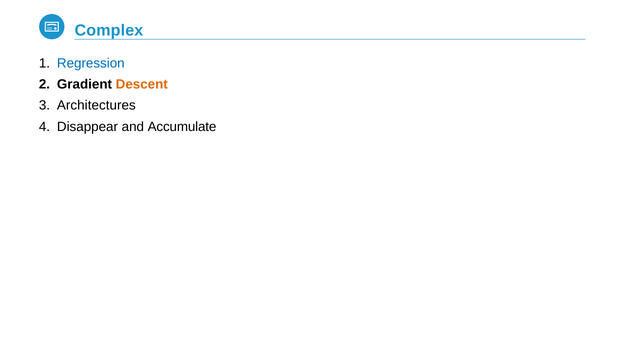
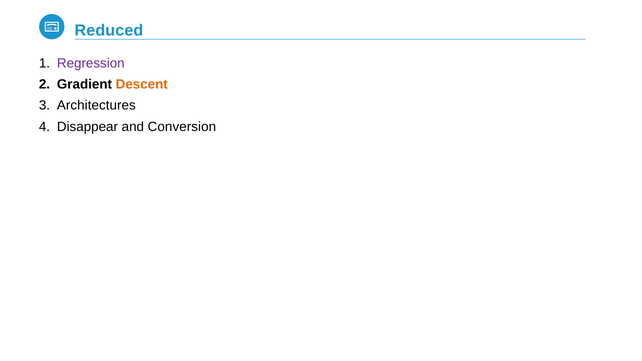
Complex: Complex -> Reduced
Regression colour: blue -> purple
Accumulate: Accumulate -> Conversion
